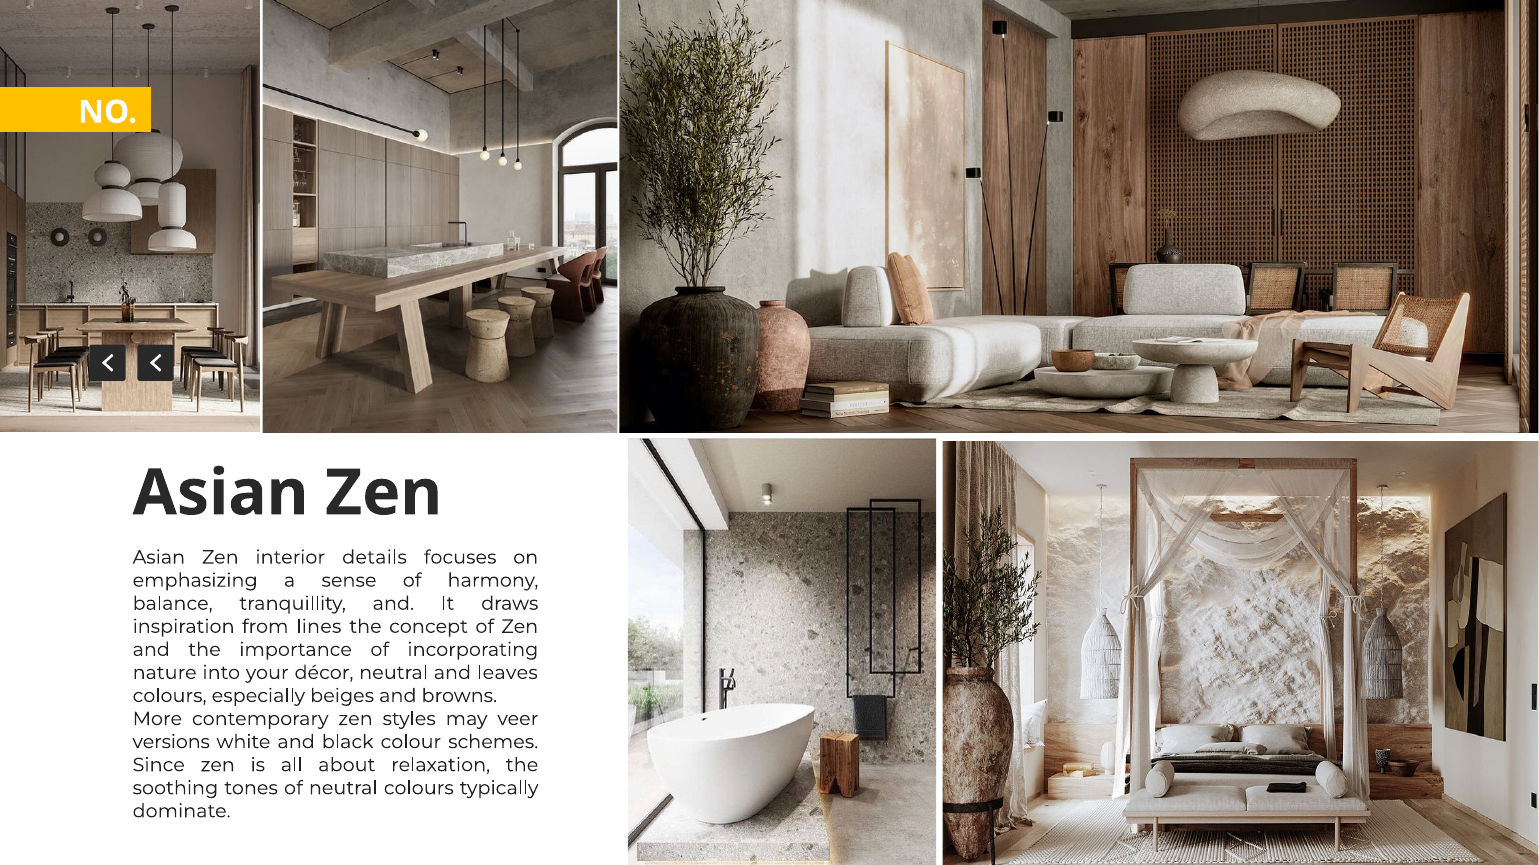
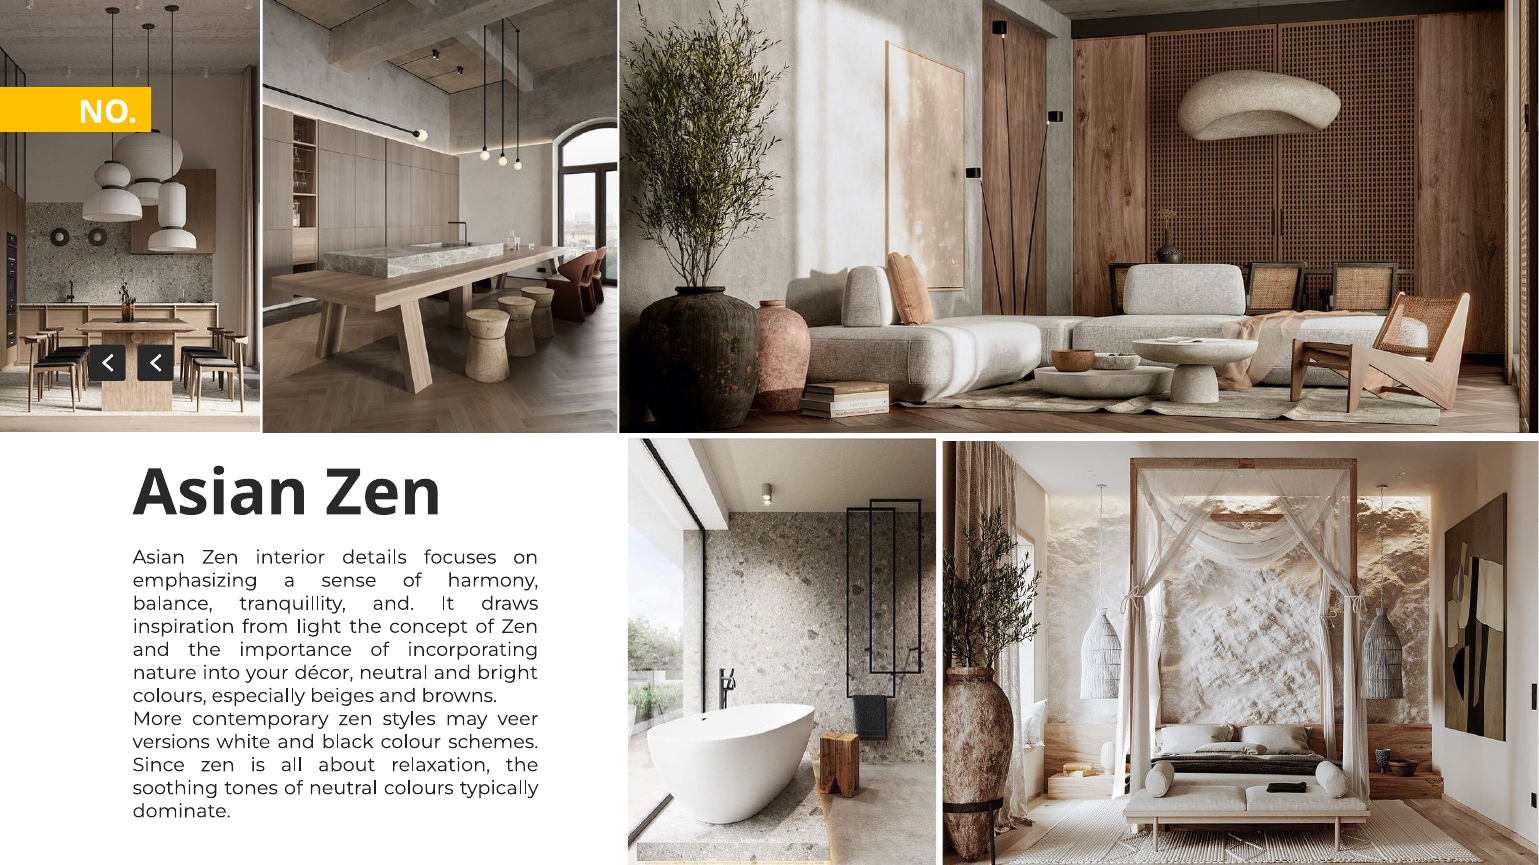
lines: lines -> light
leaves: leaves -> bright
